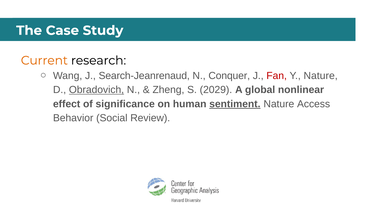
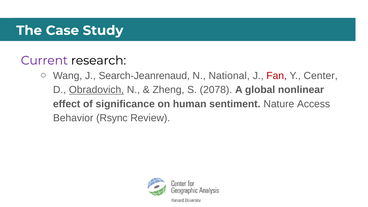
Current colour: orange -> purple
Conquer: Conquer -> National
Y Nature: Nature -> Center
2029: 2029 -> 2078
sentiment underline: present -> none
Social: Social -> Rsync
